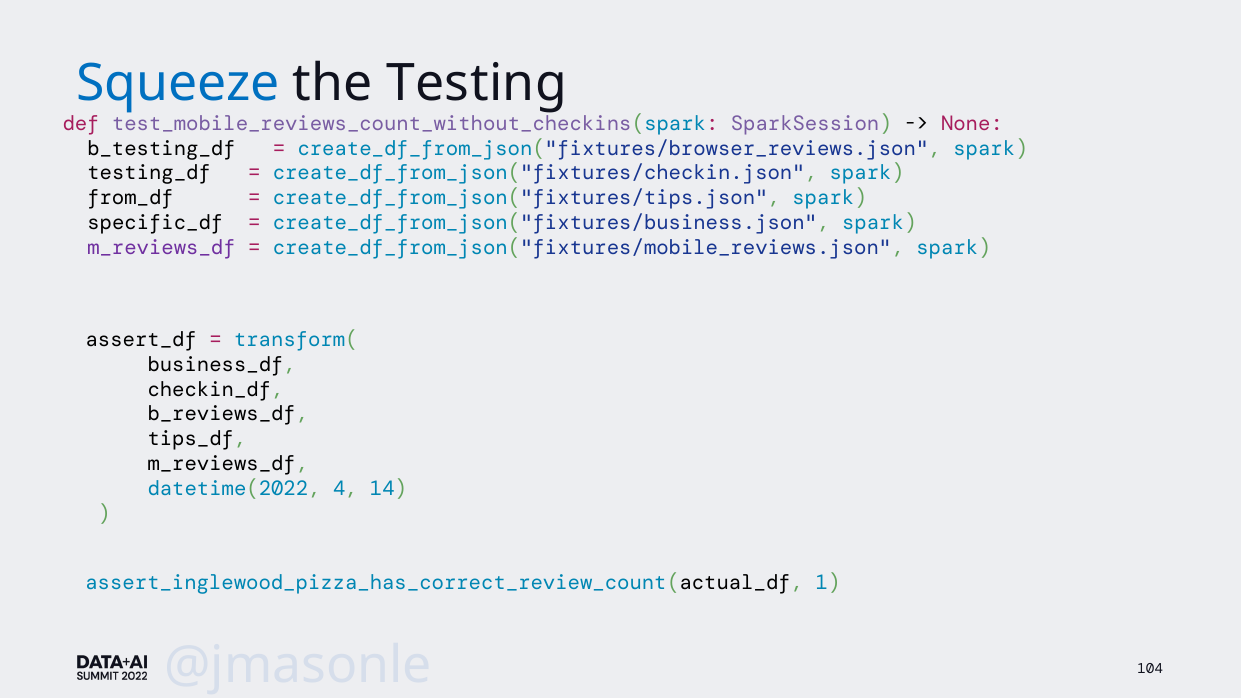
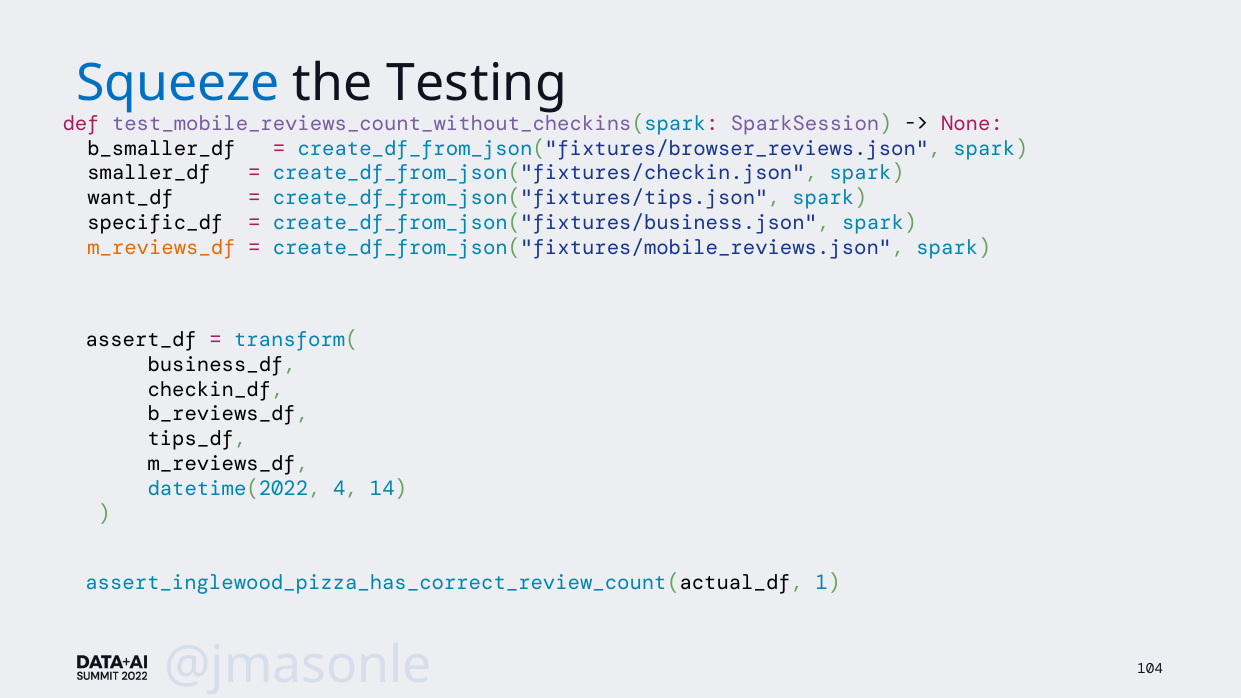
b_testing_df: b_testing_df -> b_smaller_df
testing_df: testing_df -> smaller_df
from_df: from_df -> want_df
m_reviews_df at (161, 248) colour: purple -> orange
